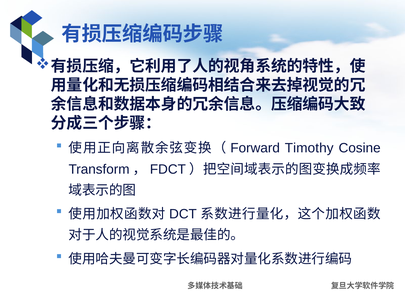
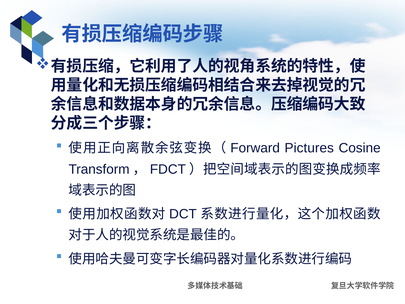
Timothy: Timothy -> Pictures
